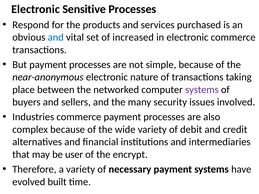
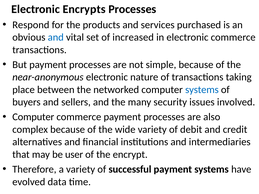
Sensitive: Sensitive -> Encrypts
systems at (202, 90) colour: purple -> blue
Industries at (33, 117): Industries -> Computer
necessary: necessary -> successful
built: built -> data
